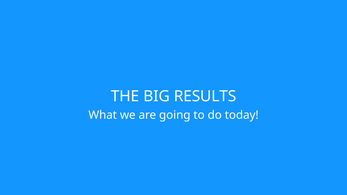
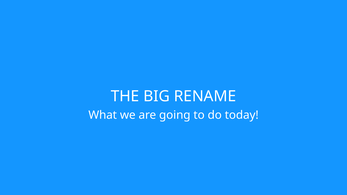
RESULTS: RESULTS -> RENAME
